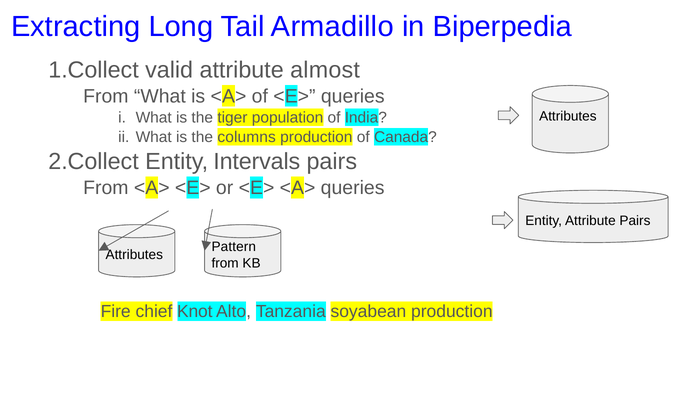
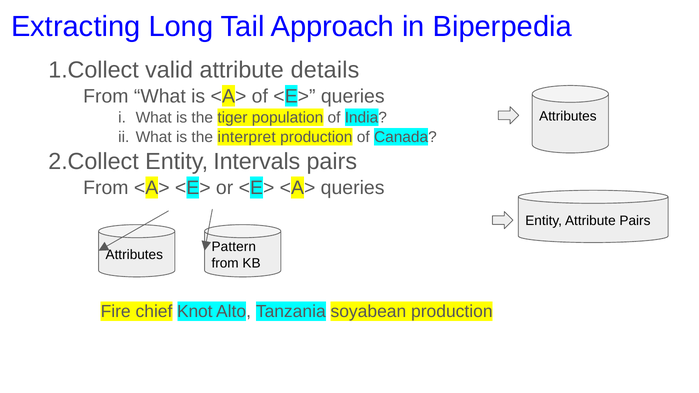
Armadillo: Armadillo -> Approach
almost: almost -> details
columns: columns -> interpret
